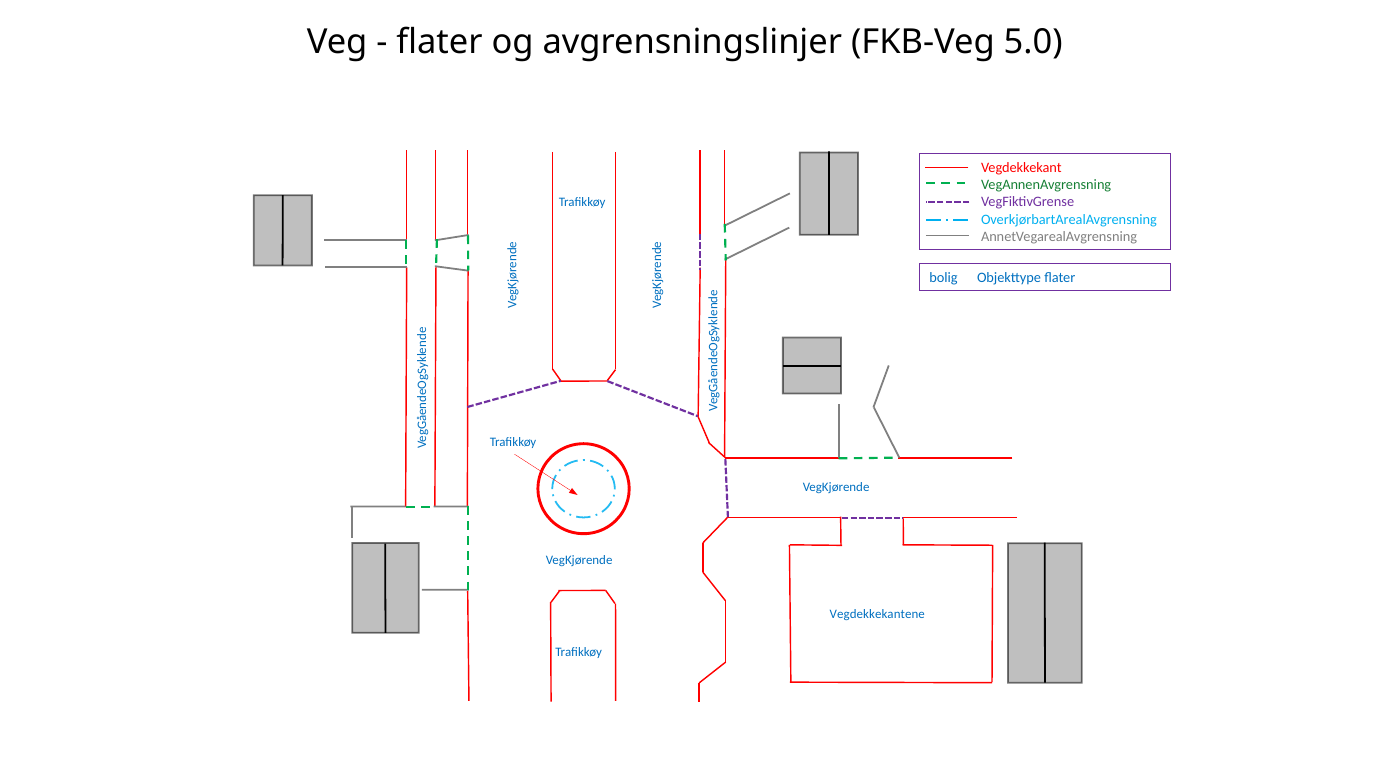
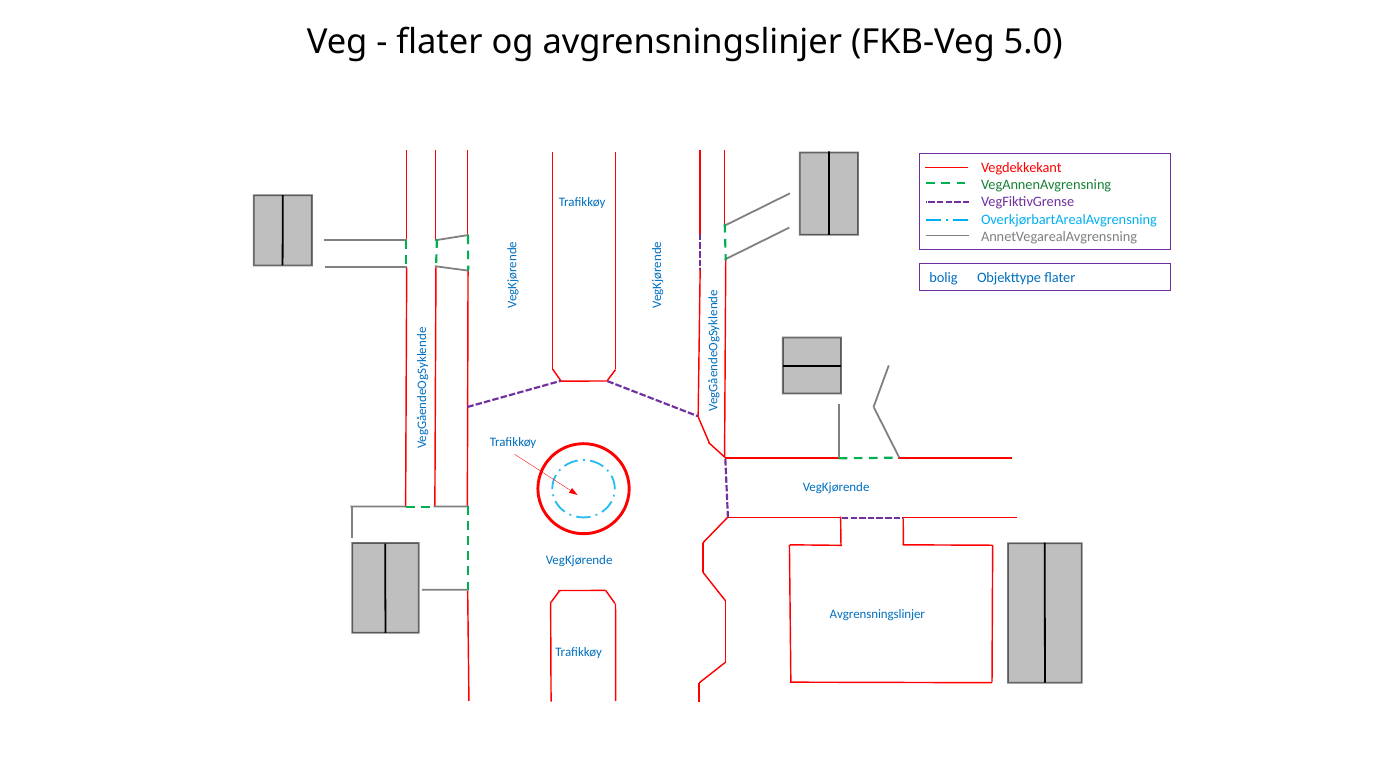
Vegdekkekantene at (877, 615): Vegdekkekantene -> Avgrensningslinjer
